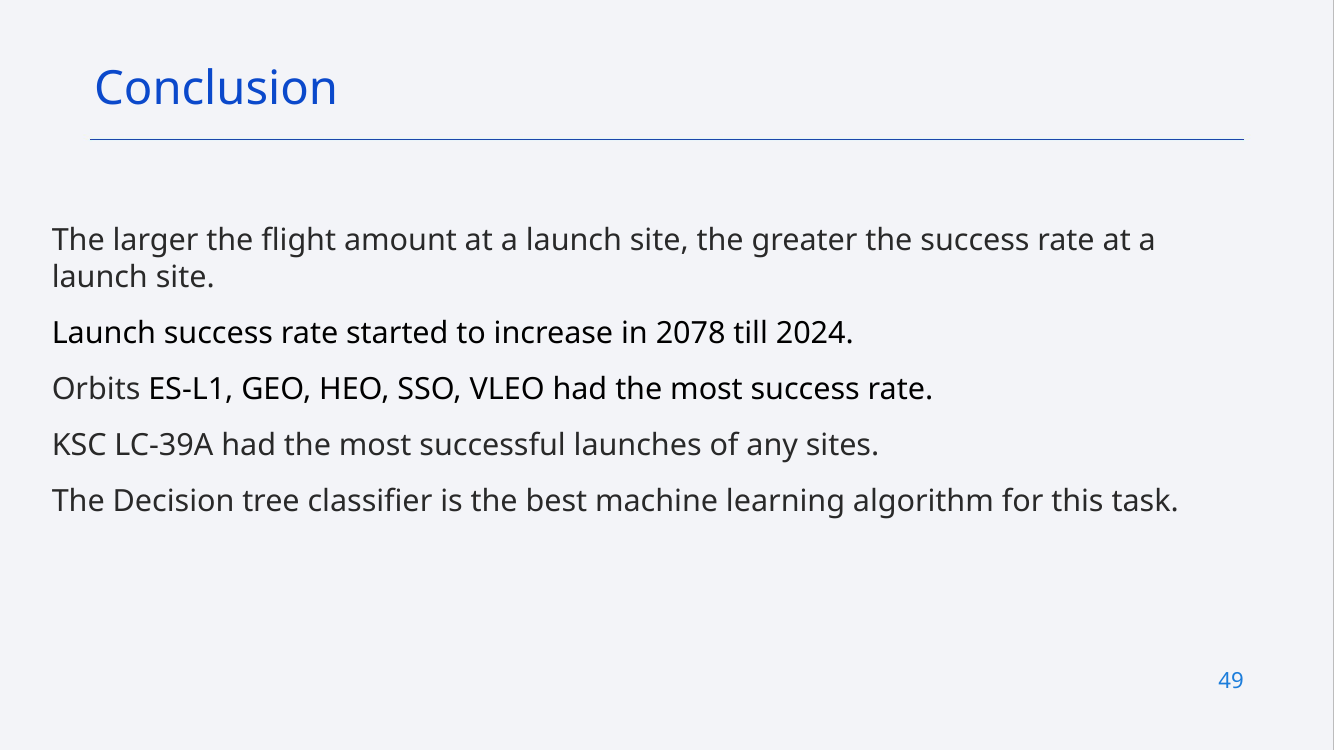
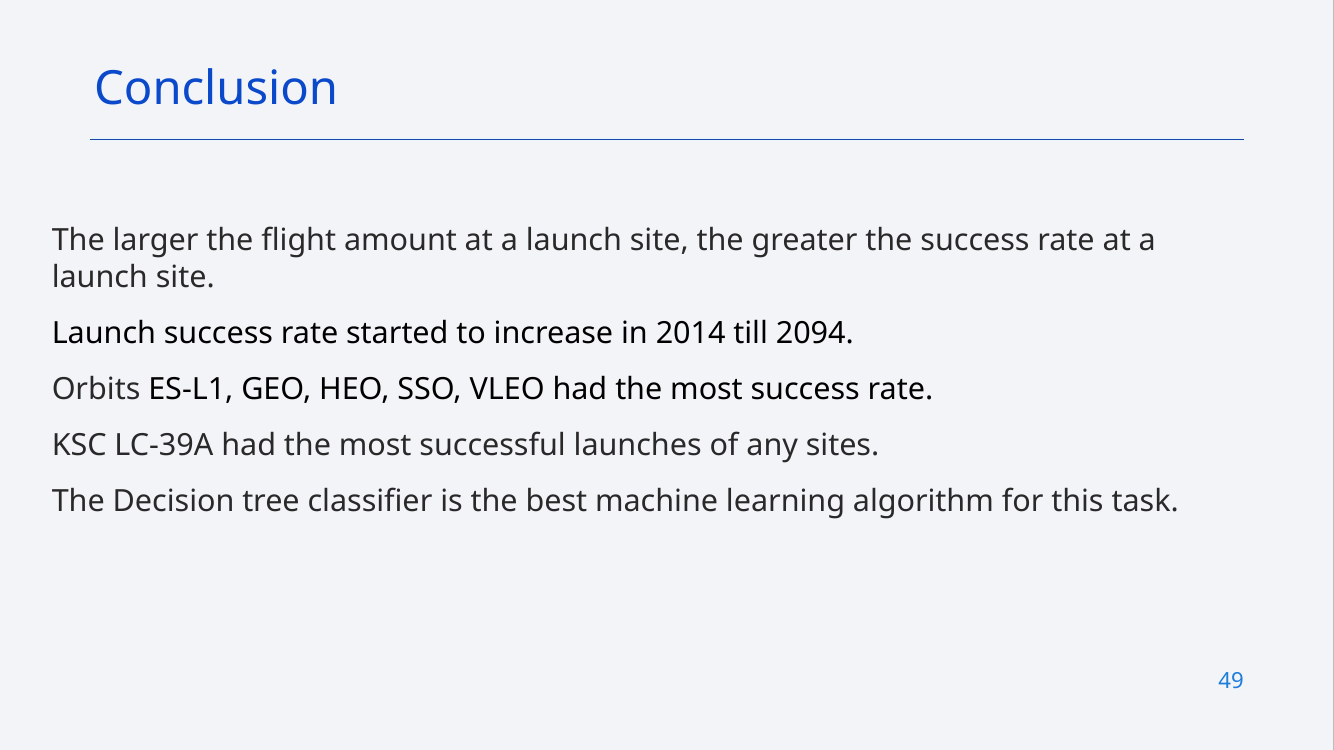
2078: 2078 -> 2014
2024: 2024 -> 2094
